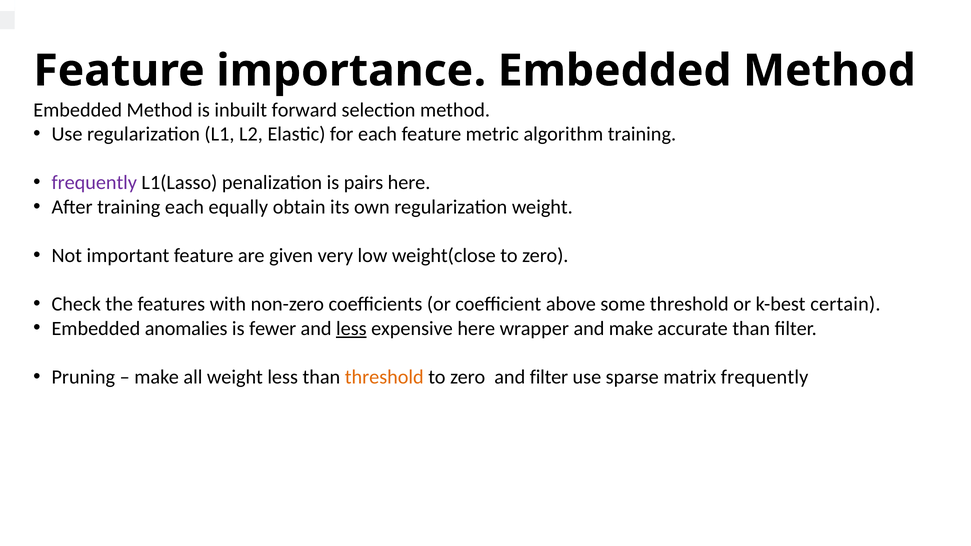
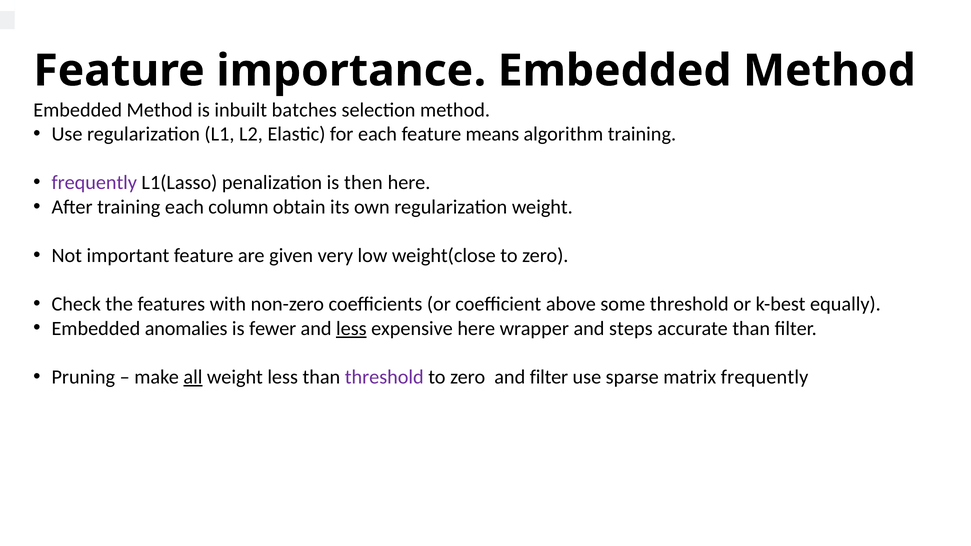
forward: forward -> batches
metric: metric -> means
pairs: pairs -> then
equally: equally -> column
certain: certain -> equally
and make: make -> steps
all underline: none -> present
threshold at (384, 377) colour: orange -> purple
